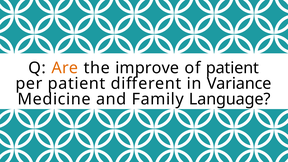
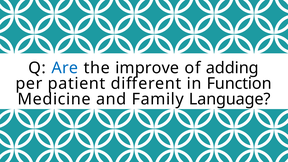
Are colour: orange -> blue
of patient: patient -> adding
Variance: Variance -> Function
